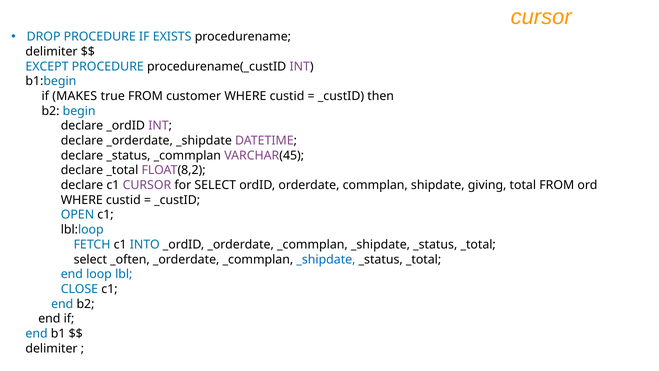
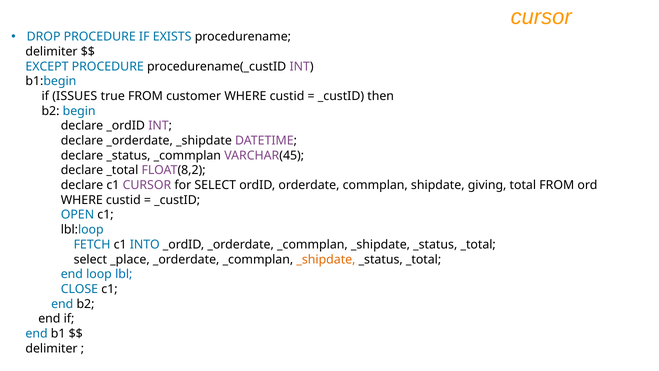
MAKES: MAKES -> ISSUES
_often: _often -> _place
_shipdate at (326, 259) colour: blue -> orange
